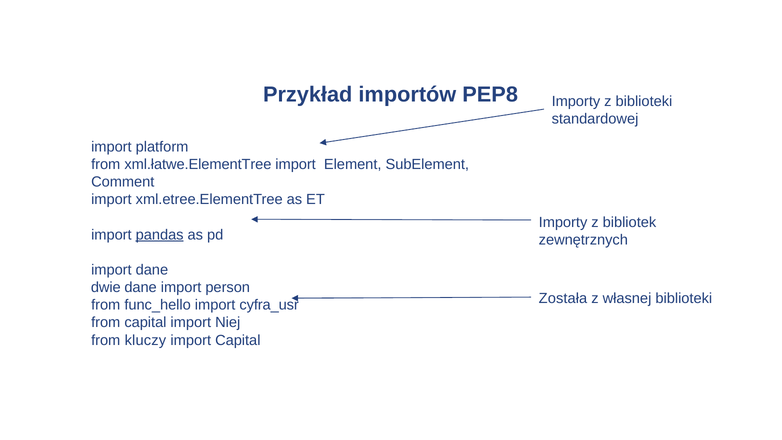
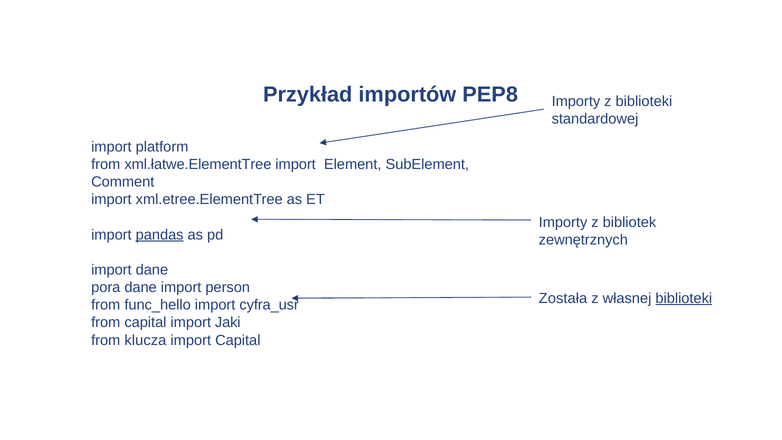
dwie: dwie -> pora
biblioteki at (684, 298) underline: none -> present
Niej: Niej -> Jaki
kluczy: kluczy -> klucza
